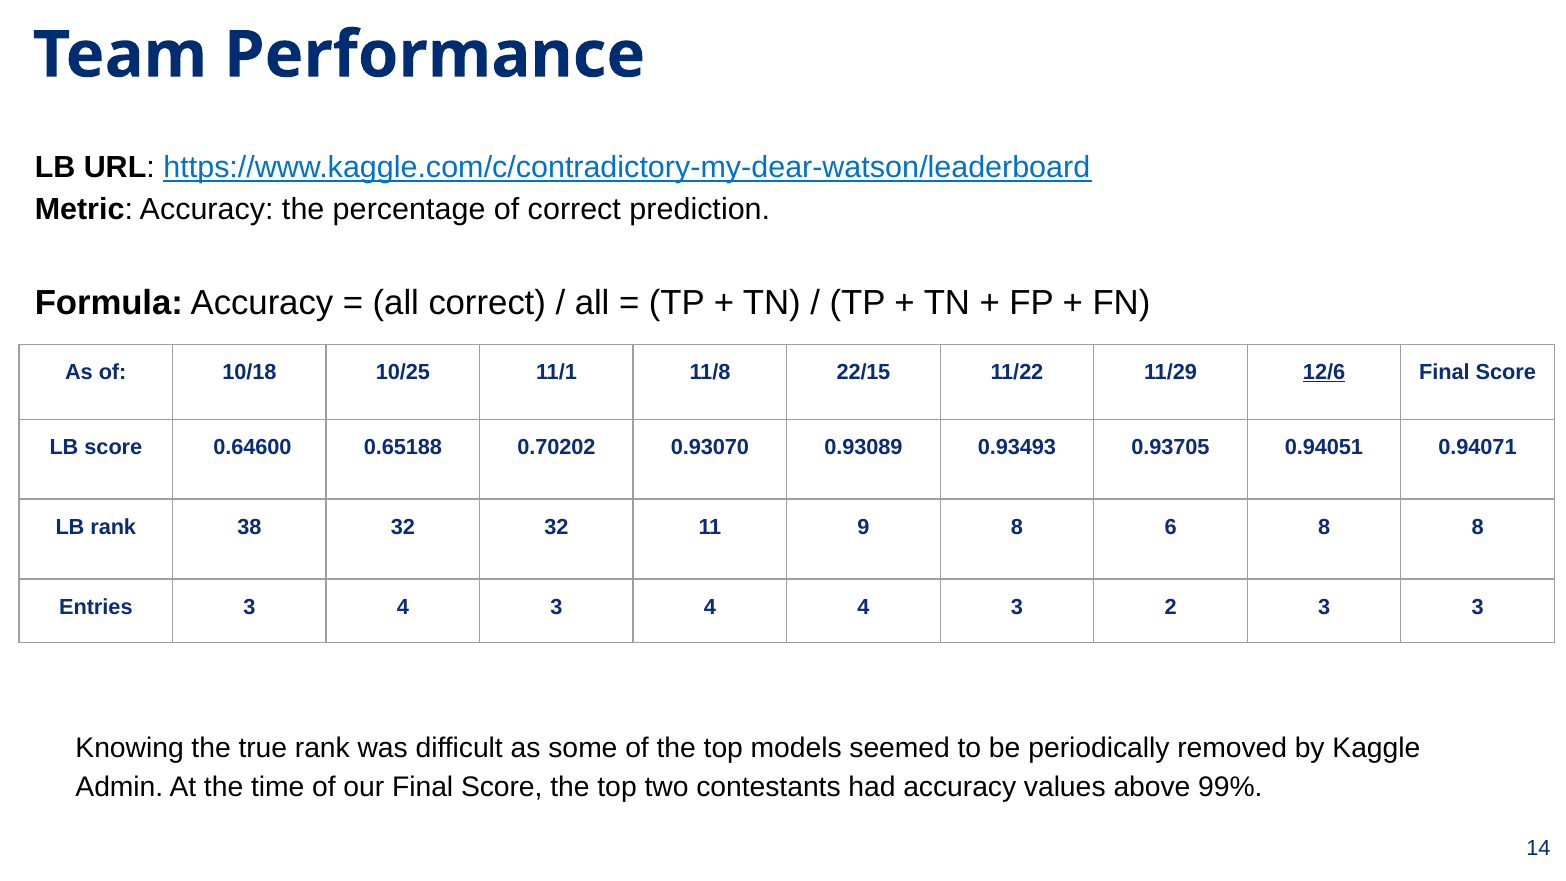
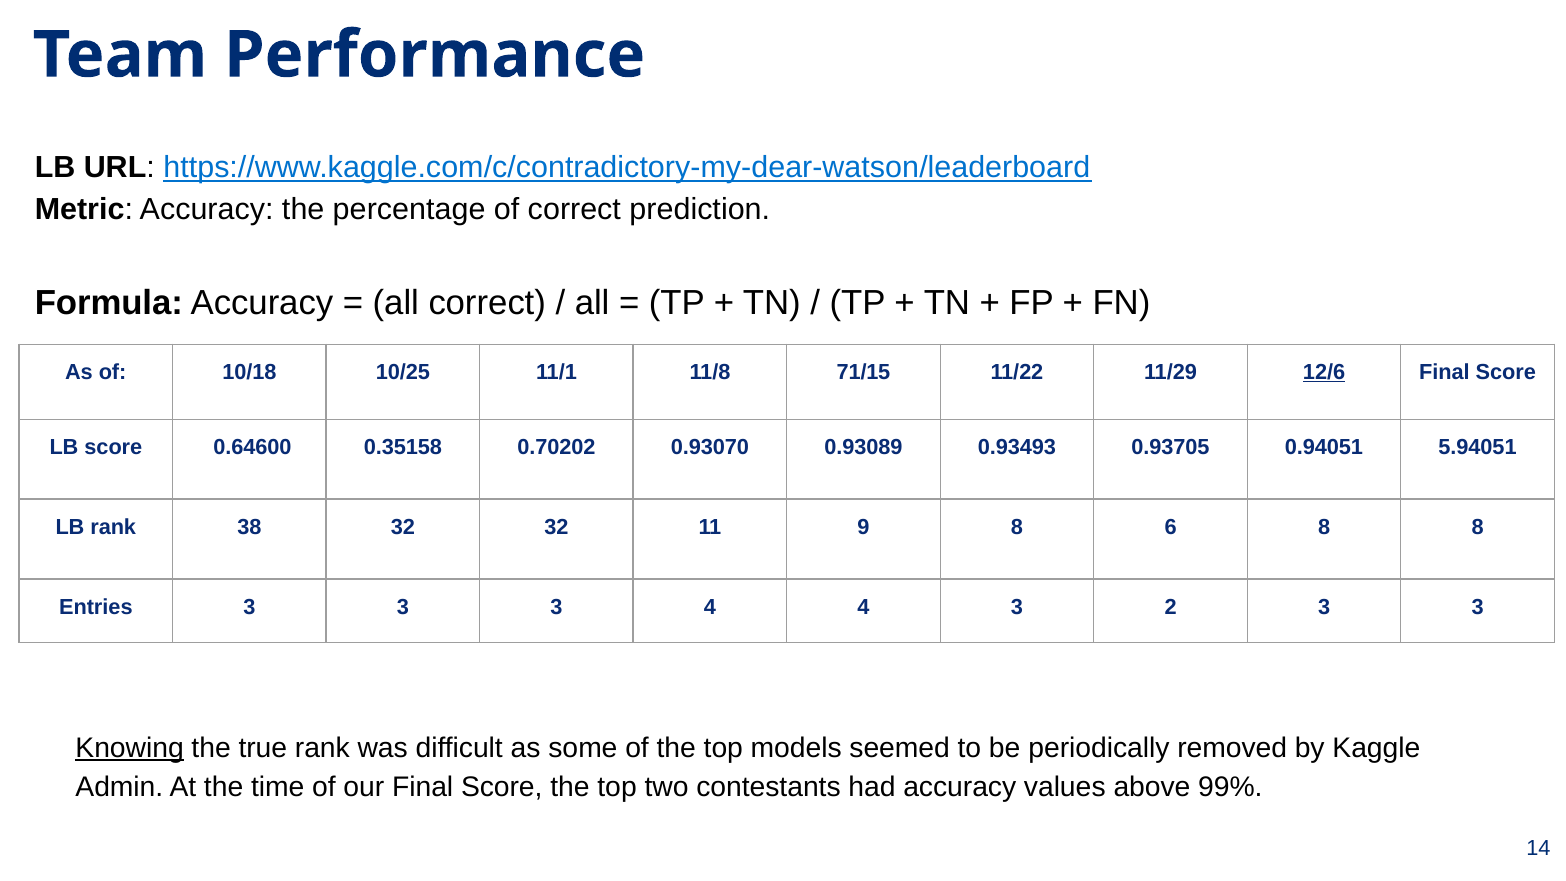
22/15: 22/15 -> 71/15
0.65188: 0.65188 -> 0.35158
0.94071: 0.94071 -> 5.94051
Entries 3 4: 4 -> 3
Knowing underline: none -> present
